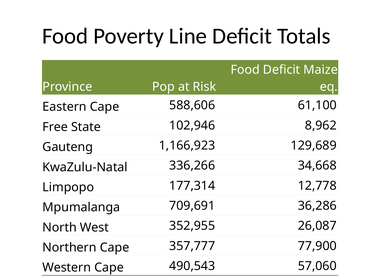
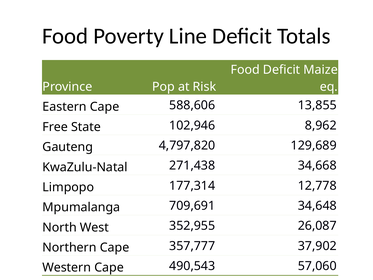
61,100: 61,100 -> 13,855
1,166,923: 1,166,923 -> 4,797,820
336,266: 336,266 -> 271,438
36,286: 36,286 -> 34,648
77,900: 77,900 -> 37,902
